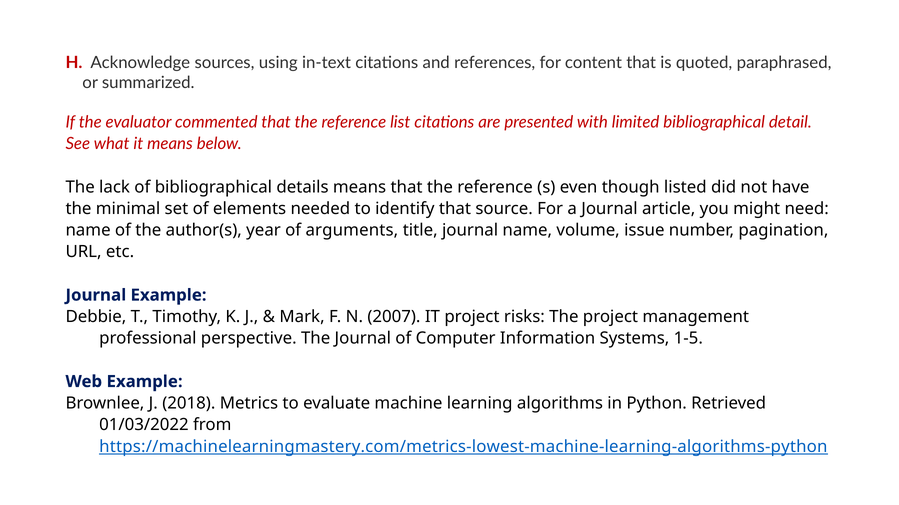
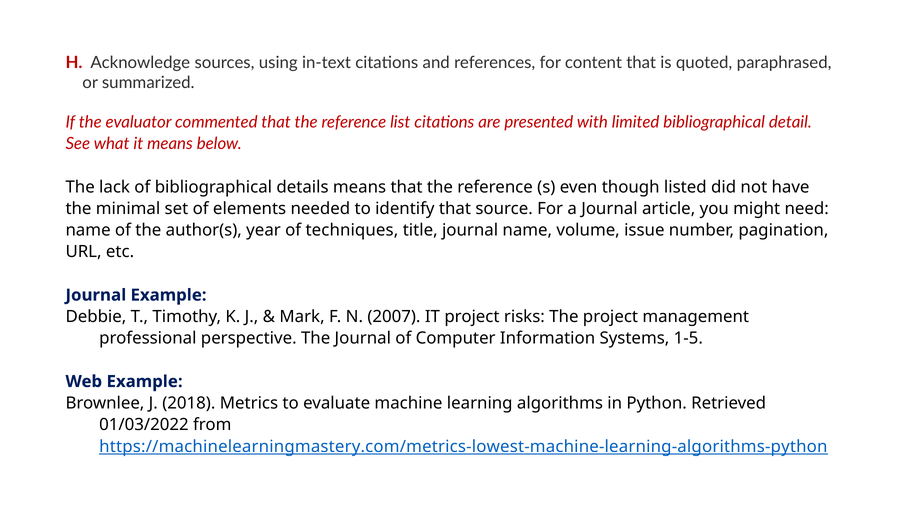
arguments: arguments -> techniques
